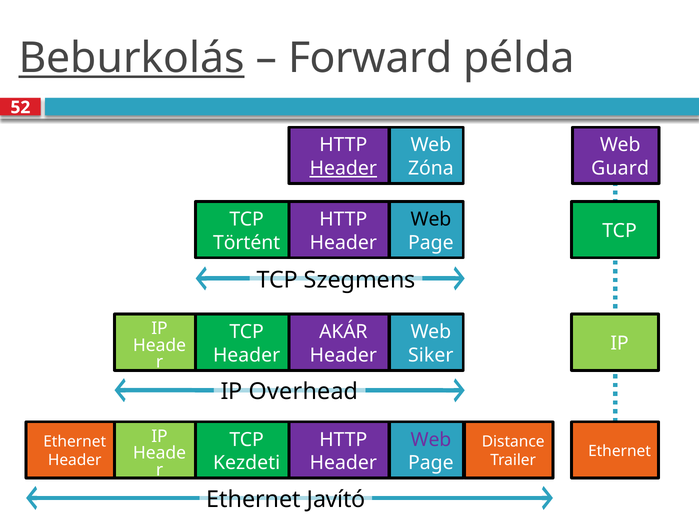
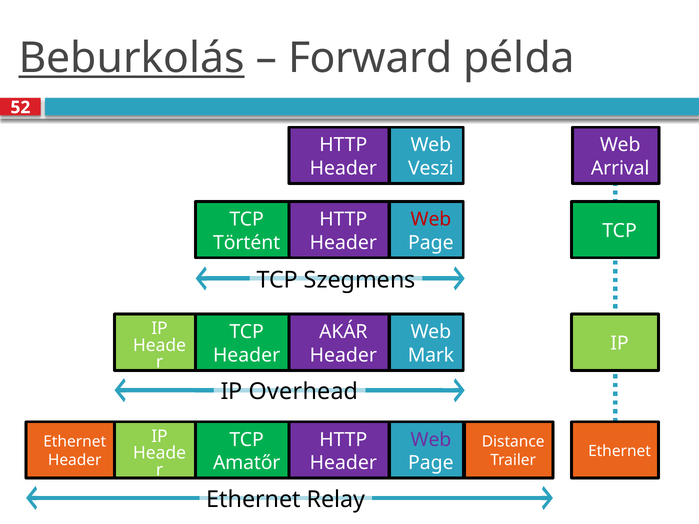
Header at (343, 168) underline: present -> none
Zóna: Zóna -> Veszi
Guard: Guard -> Arrival
Web at (431, 219) colour: black -> red
Siker: Siker -> Mark
Kezdeti: Kezdeti -> Amatőr
Javító: Javító -> Relay
